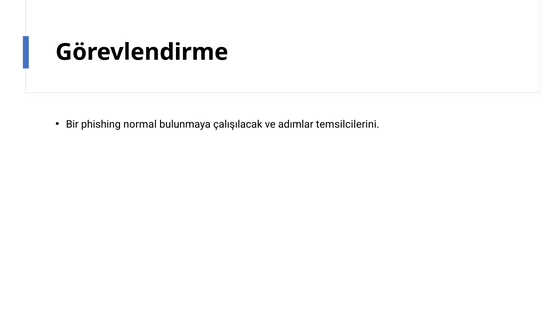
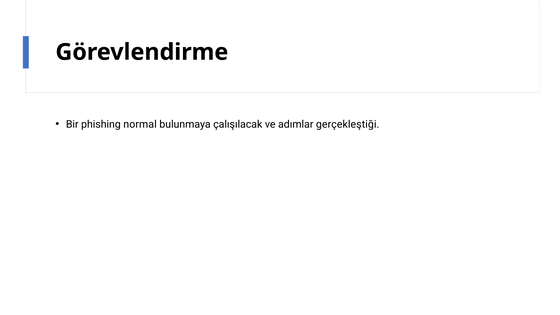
temsilcilerini: temsilcilerini -> gerçekleştiği
